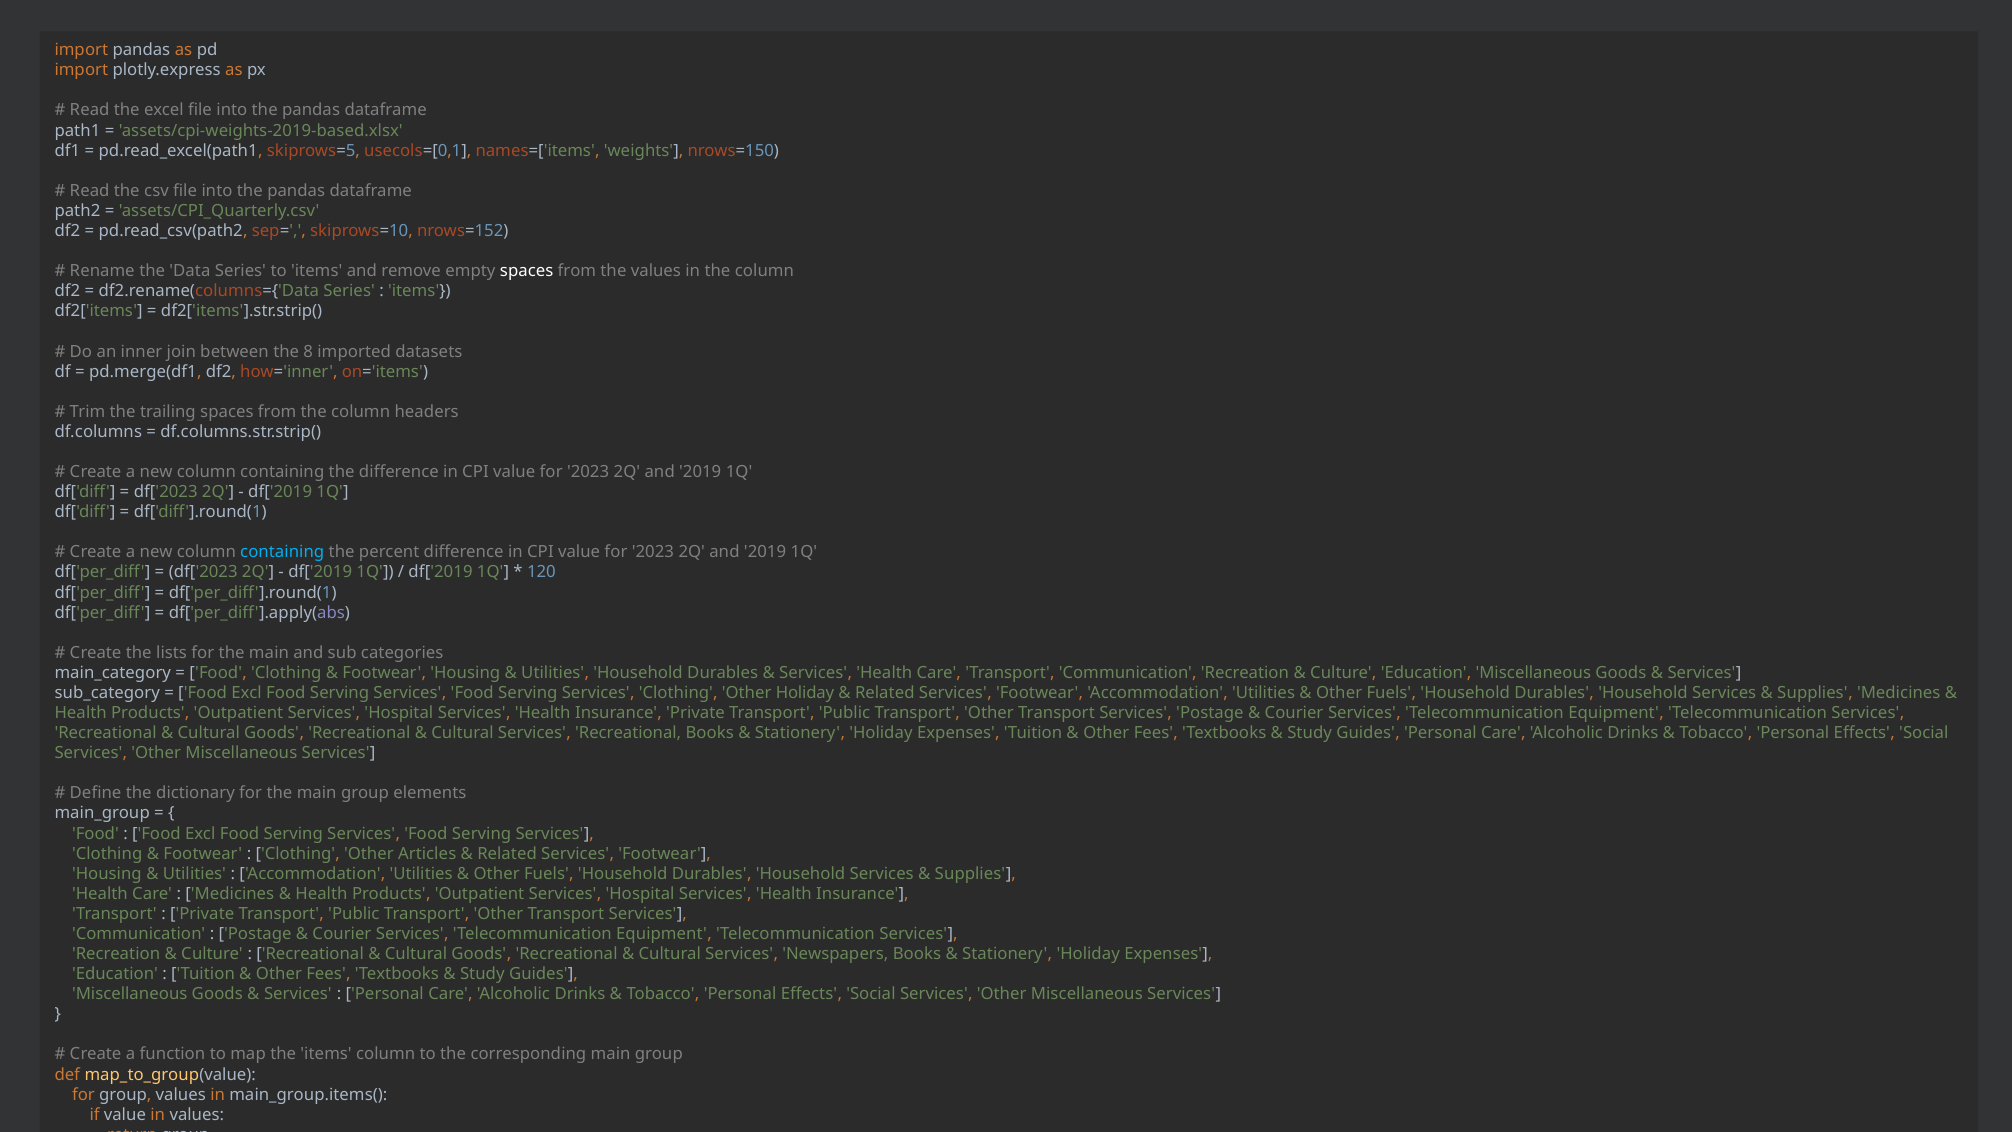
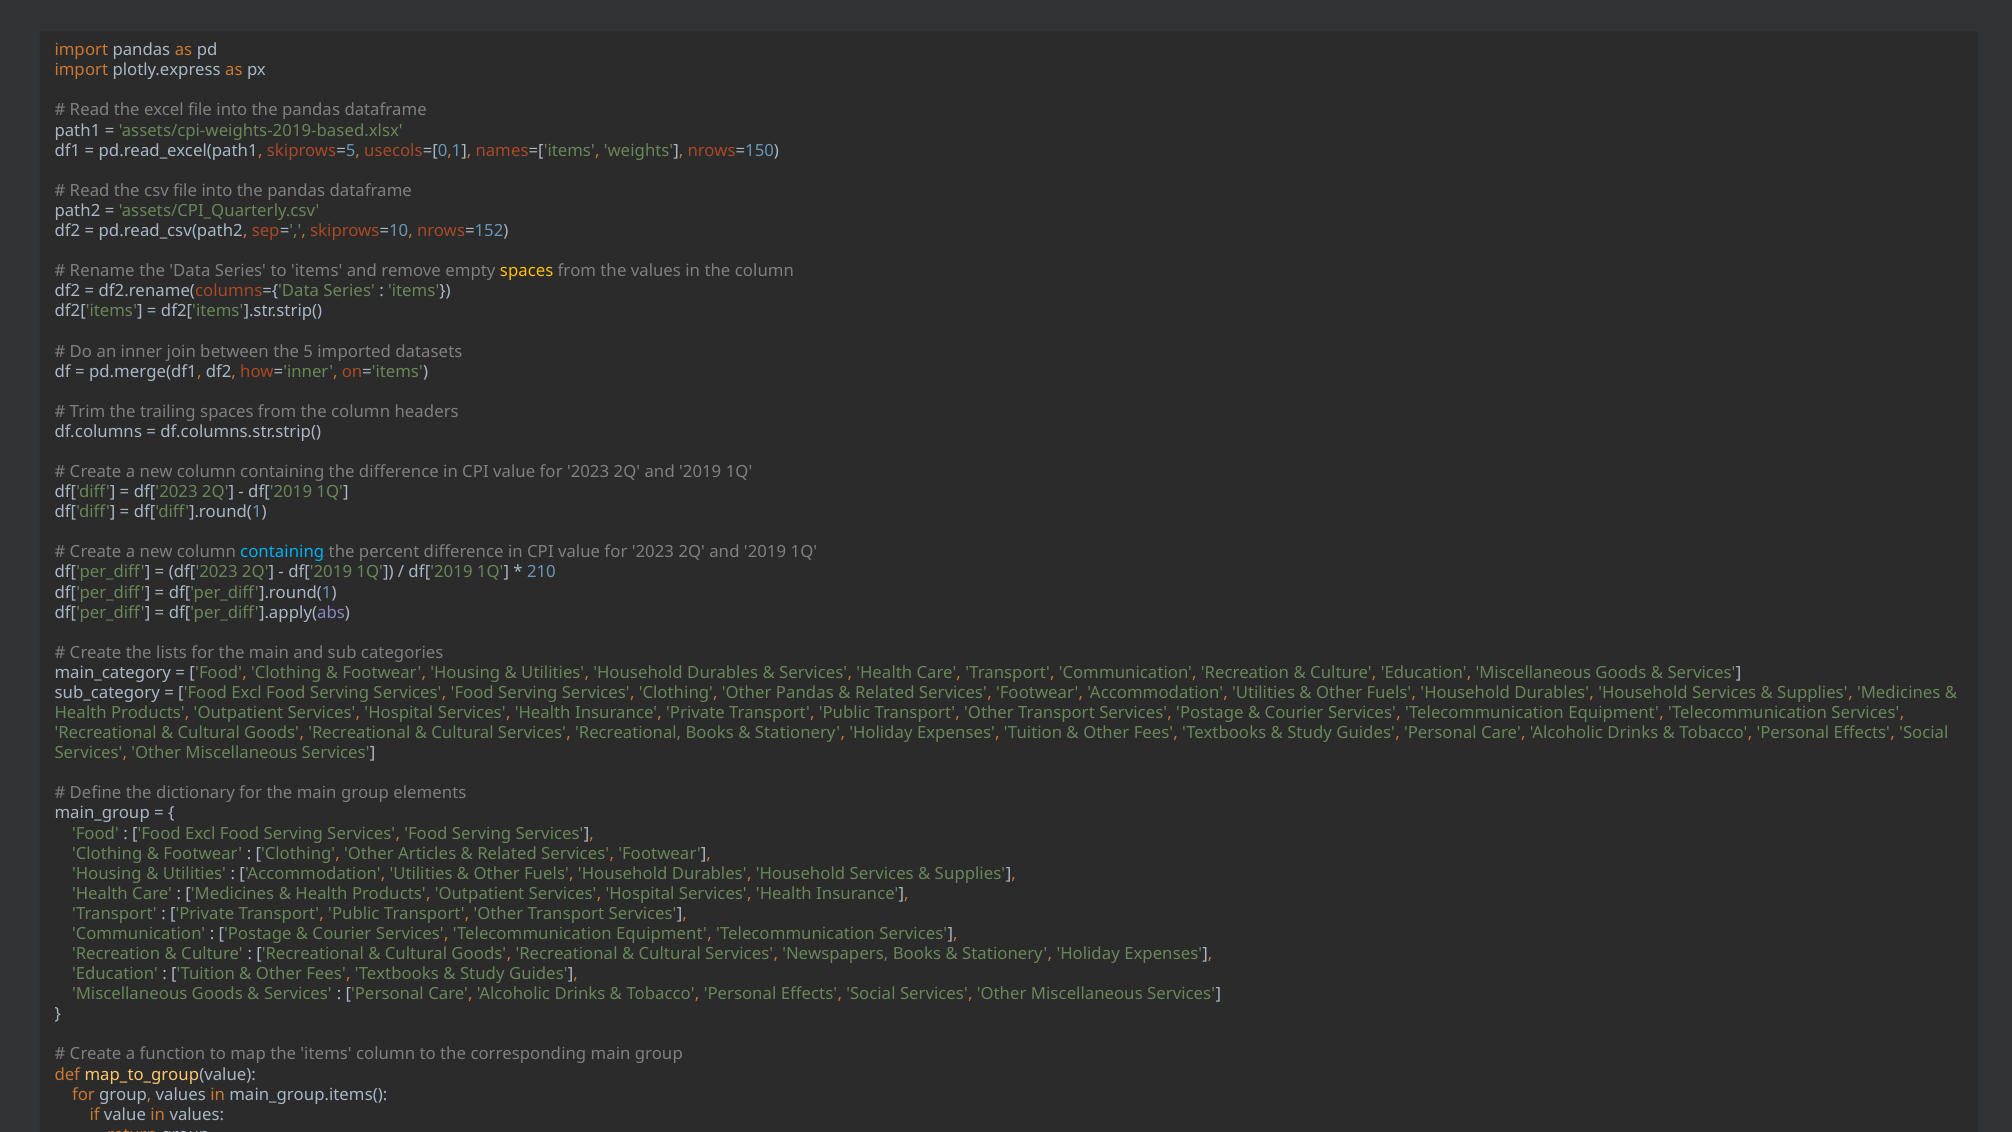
spaces at (527, 271) colour: white -> yellow
8: 8 -> 5
120: 120 -> 210
Other Holiday: Holiday -> Pandas
